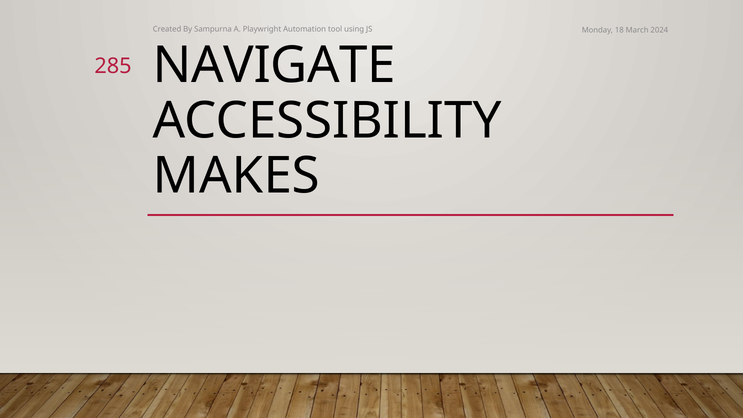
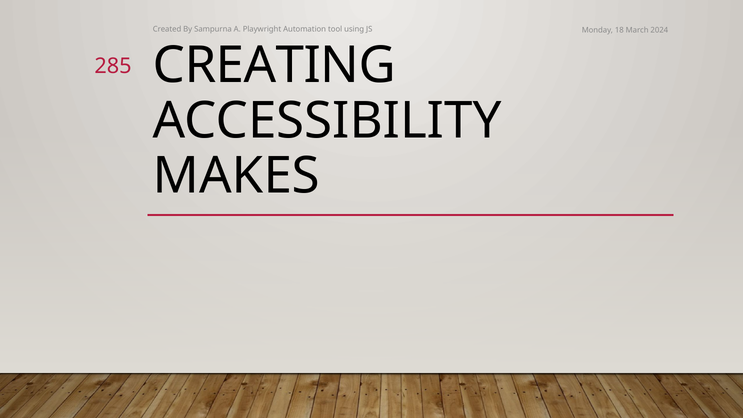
NAVIGATE: NAVIGATE -> CREATING
